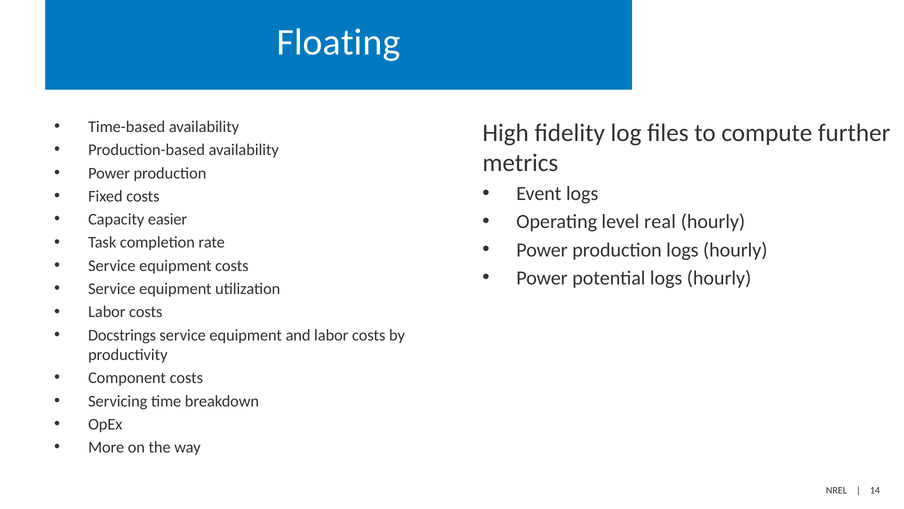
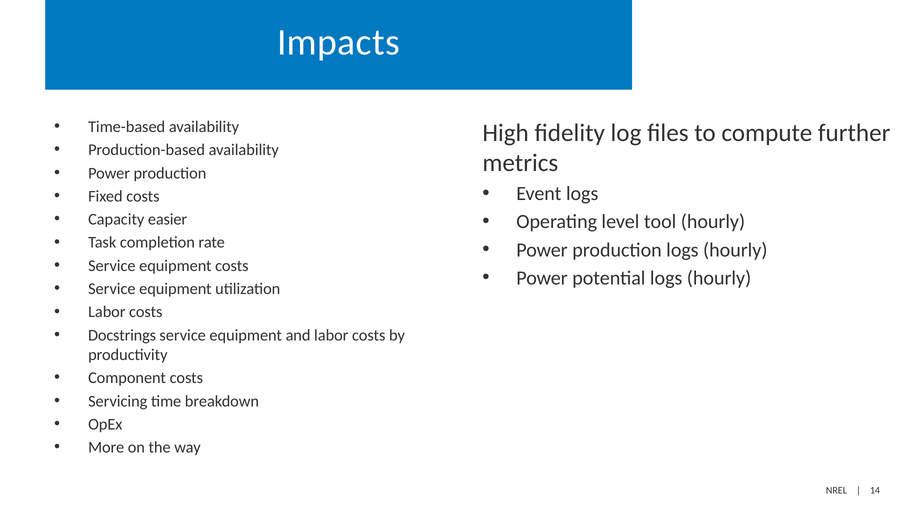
Floating: Floating -> Impacts
real: real -> tool
